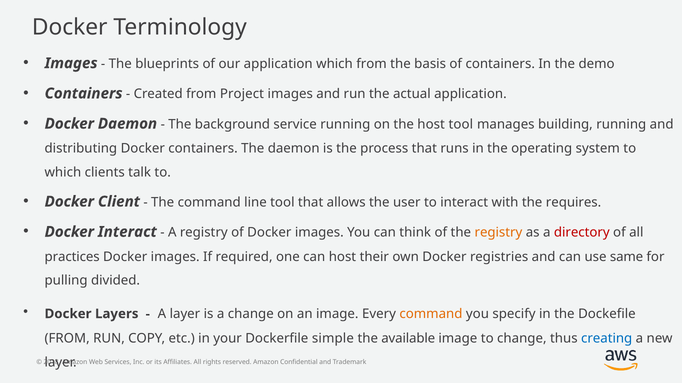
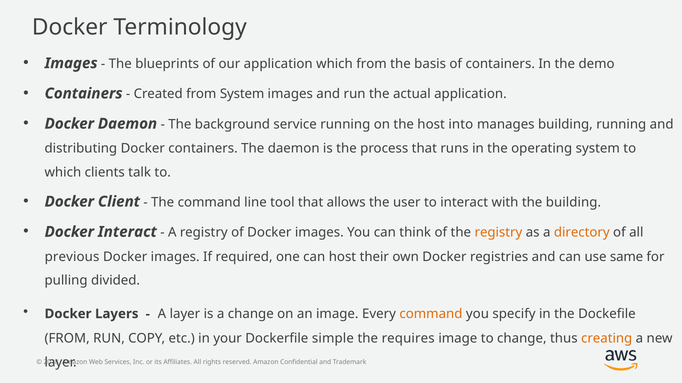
from Project: Project -> System
host tool: tool -> into
the requires: requires -> building
directory colour: red -> orange
practices: practices -> previous
available: available -> requires
creating colour: blue -> orange
